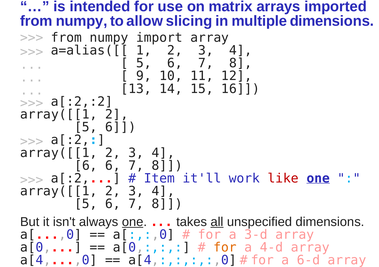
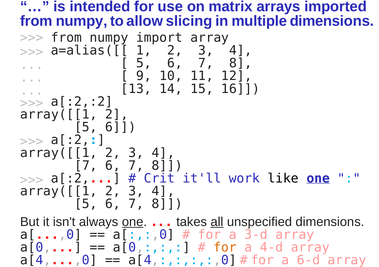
6 at (86, 166): 6 -> 7
Item: Item -> Crit
like colour: red -> black
